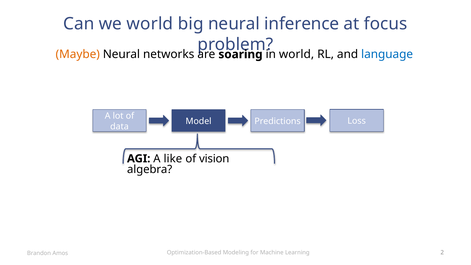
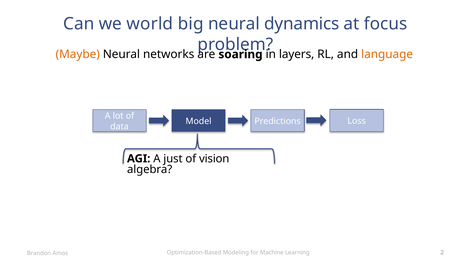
inference: inference -> dynamics
world at (297, 54): world -> layers
language colour: blue -> orange
like: like -> just
